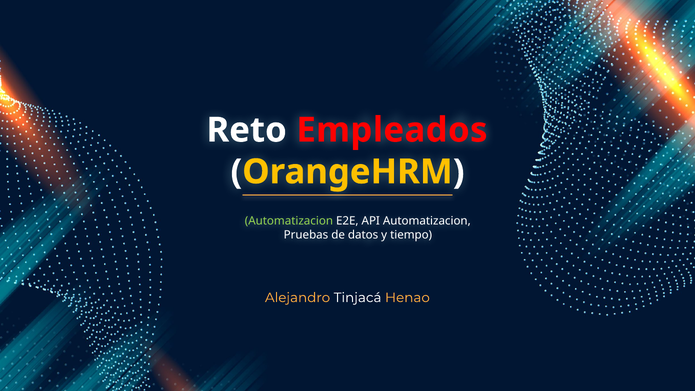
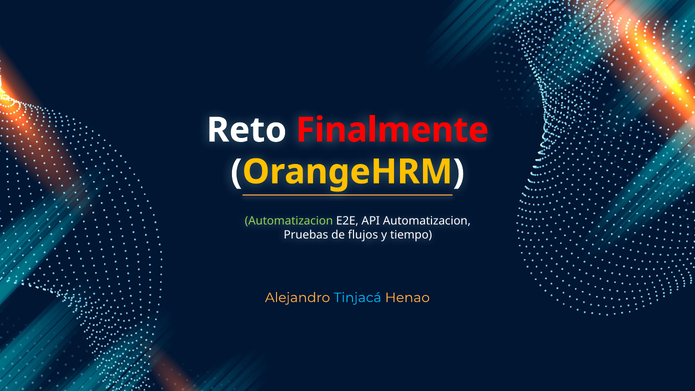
Empleados: Empleados -> Finalmente
datos: datos -> flujos
Tinjacá colour: white -> light blue
